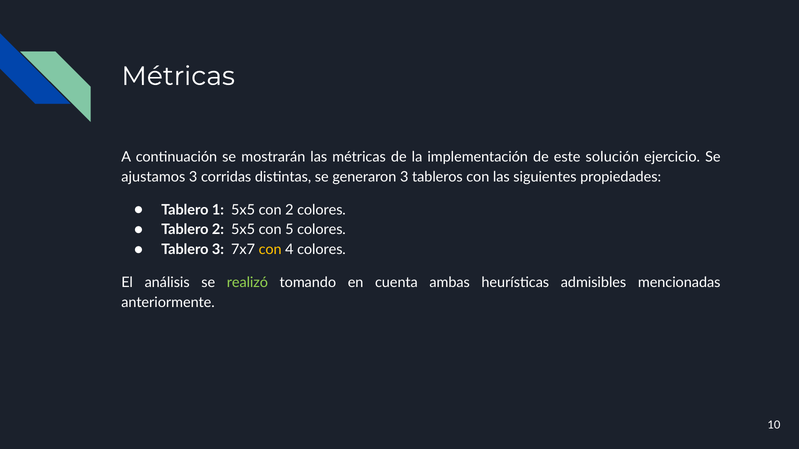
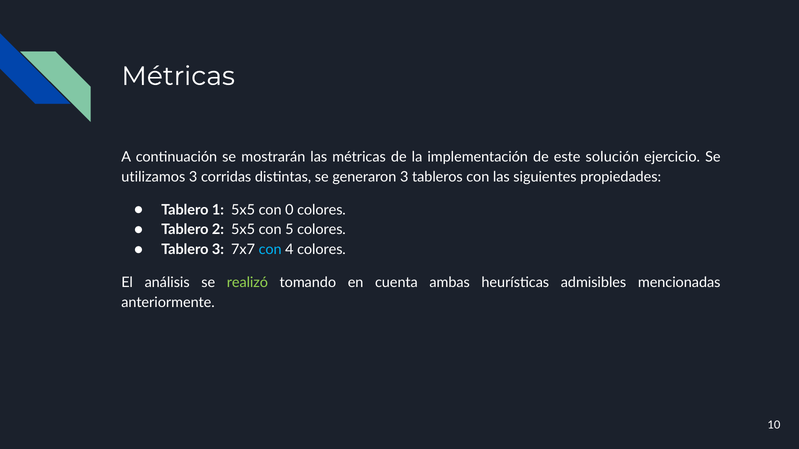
ajustamos: ajustamos -> utilizamos
con 2: 2 -> 0
con at (270, 250) colour: yellow -> light blue
